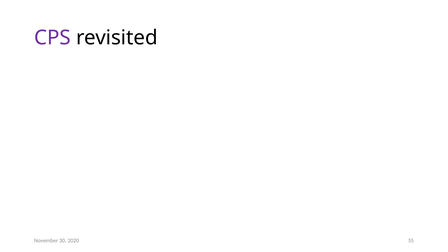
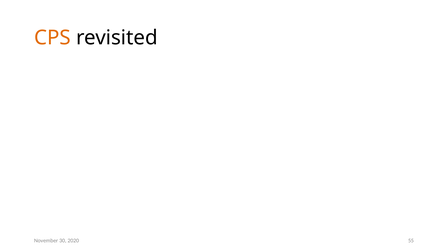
CPS colour: purple -> orange
